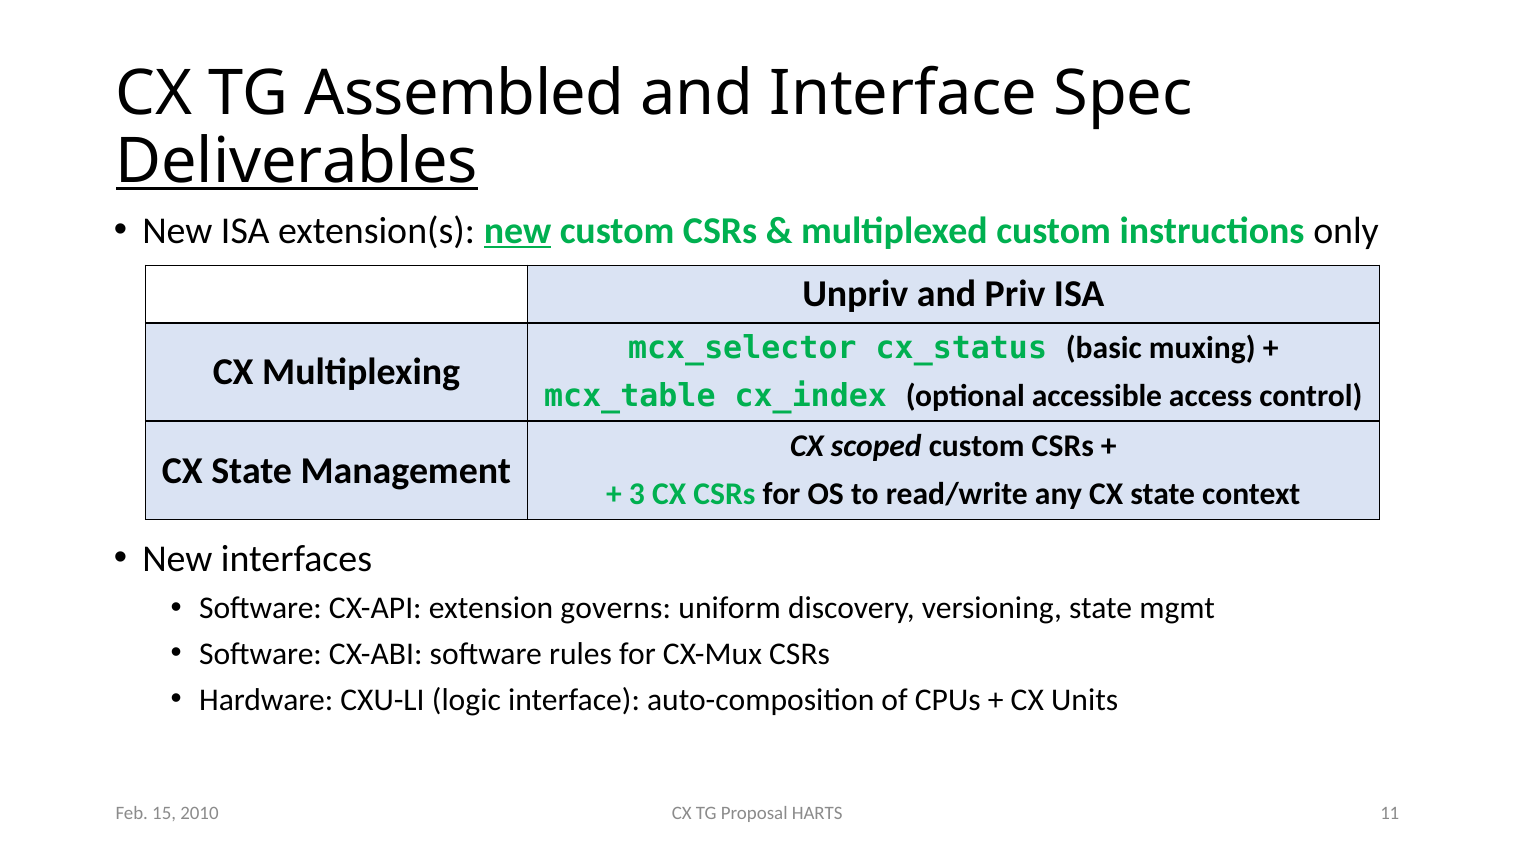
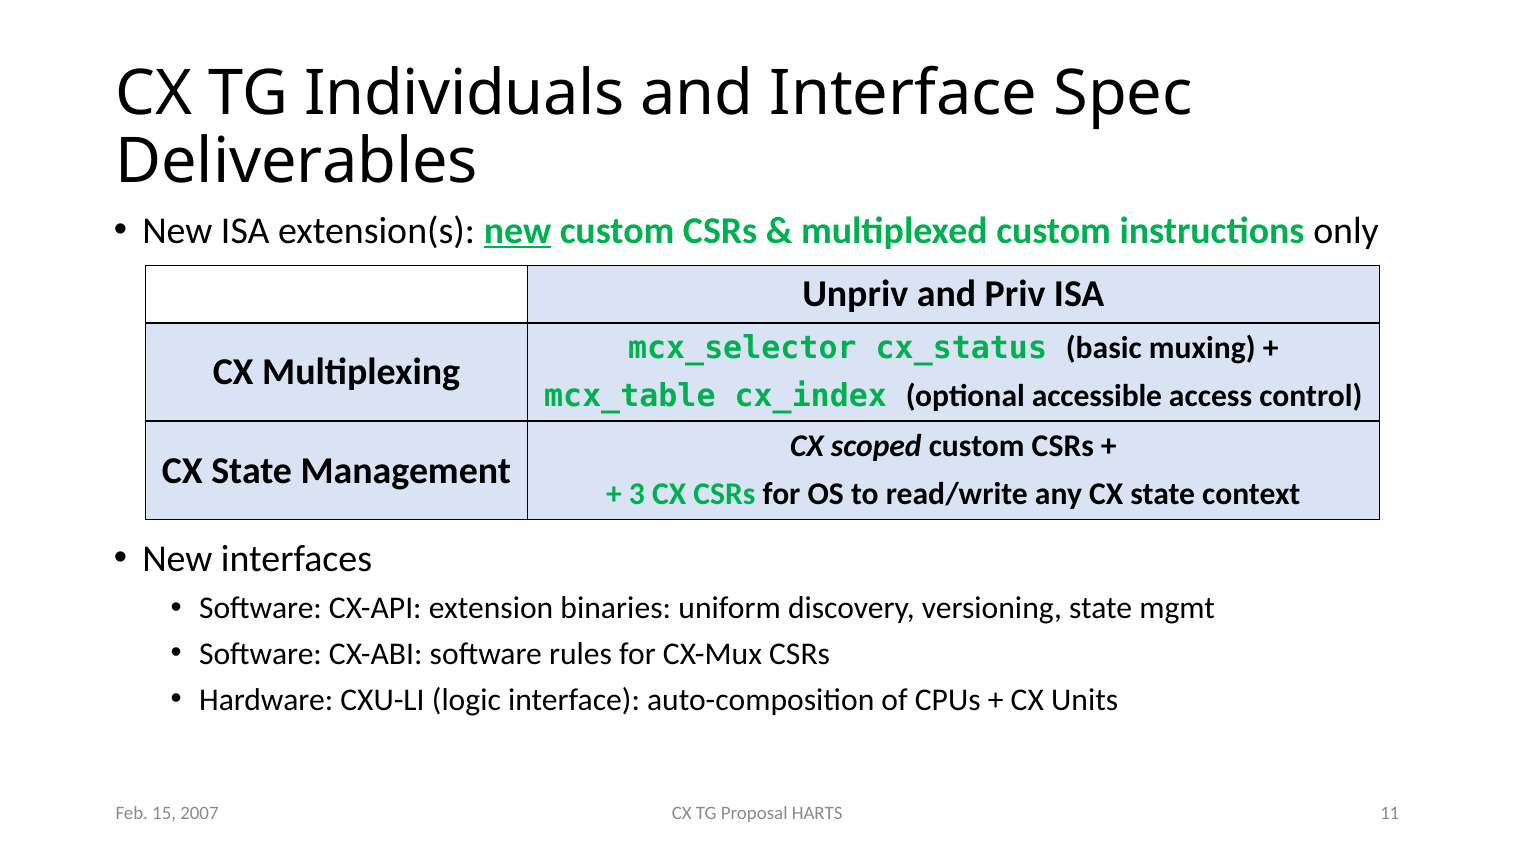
Assembled: Assembled -> Individuals
Deliverables underline: present -> none
governs: governs -> binaries
2010: 2010 -> 2007
